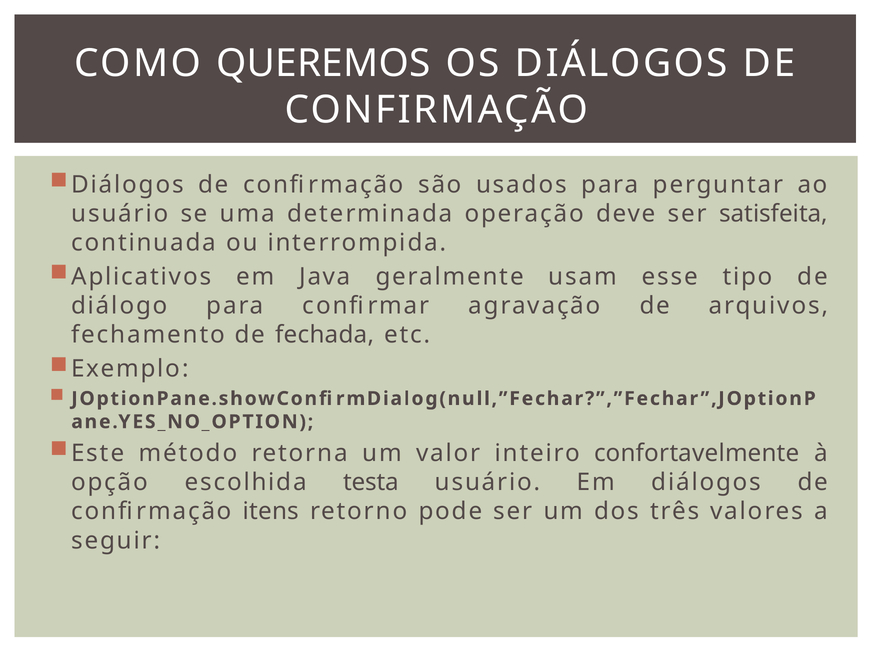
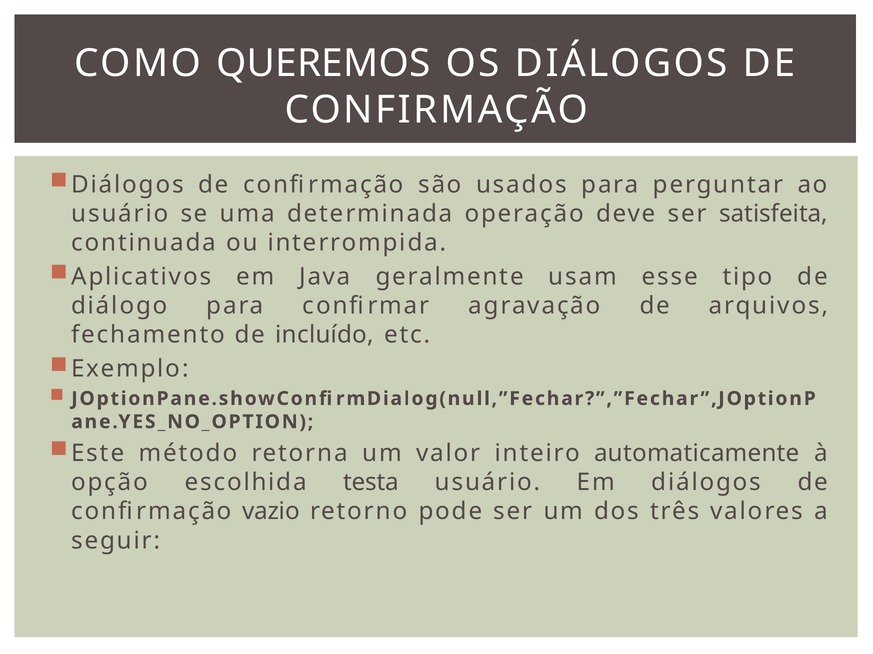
fechada: fechada -> incluído
confortavelmente: confortavelmente -> automaticamente
itens: itens -> vazio
